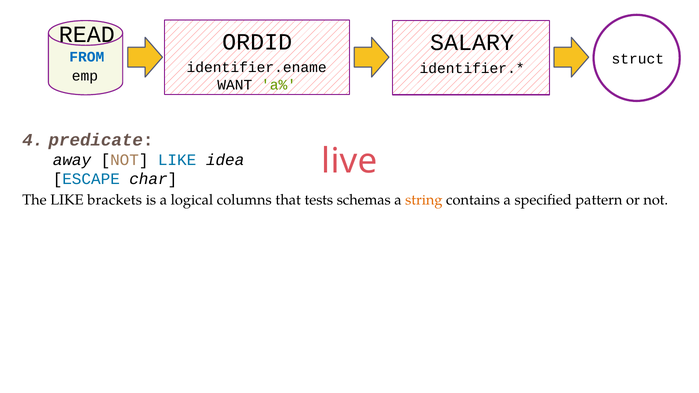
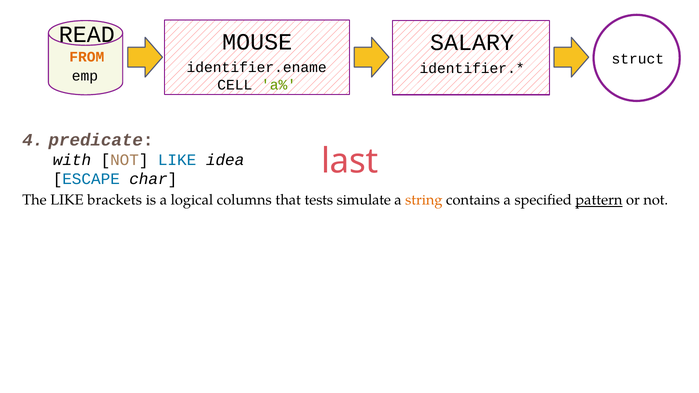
ORDID: ORDID -> MOUSE
FROM colour: blue -> orange
WANT: WANT -> CELL
live: live -> last
away: away -> with
schemas: schemas -> simulate
pattern underline: none -> present
